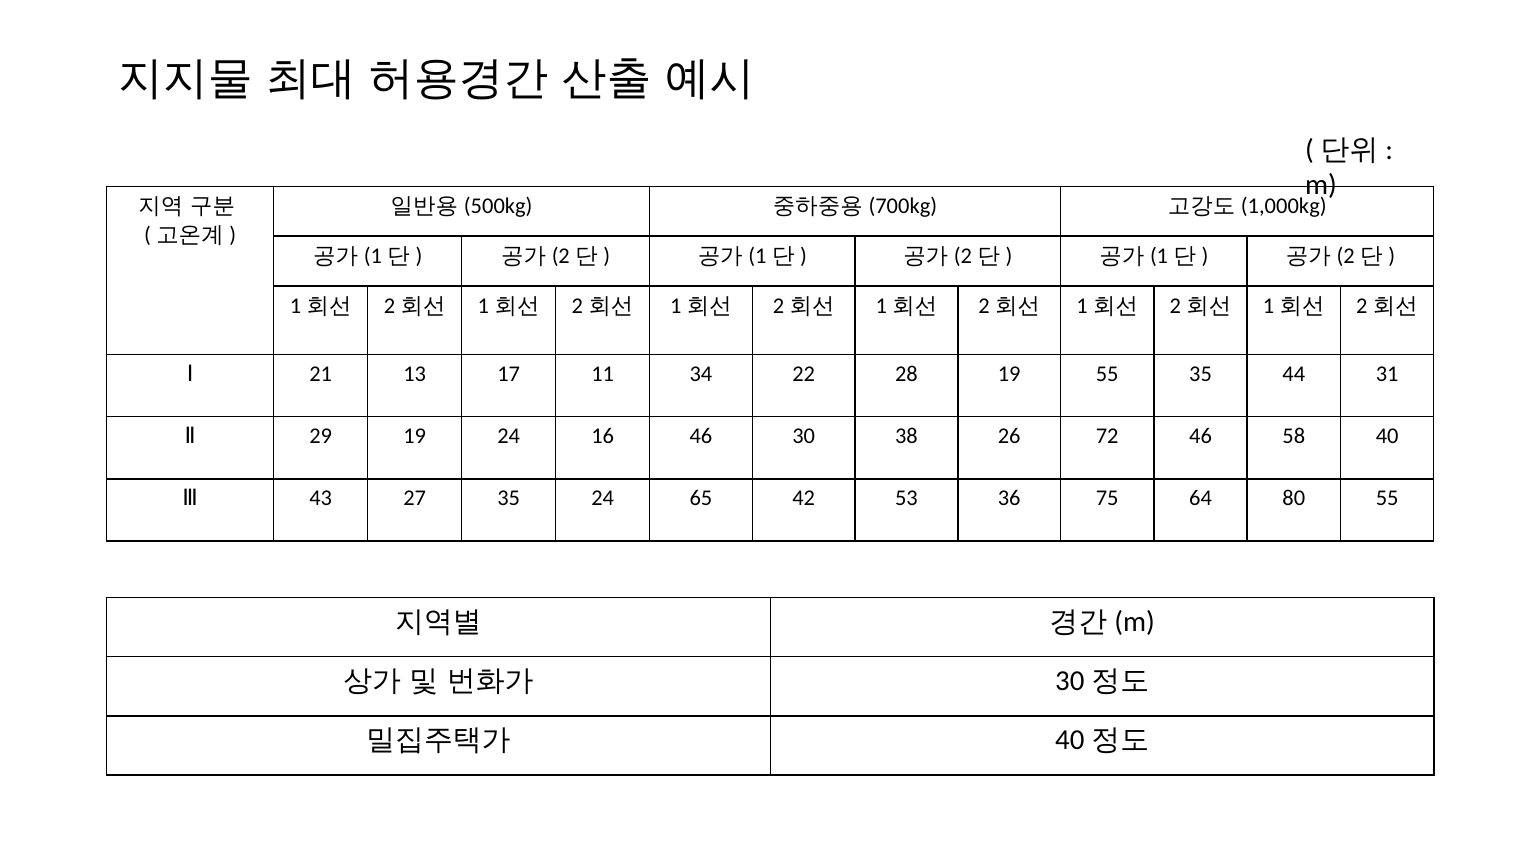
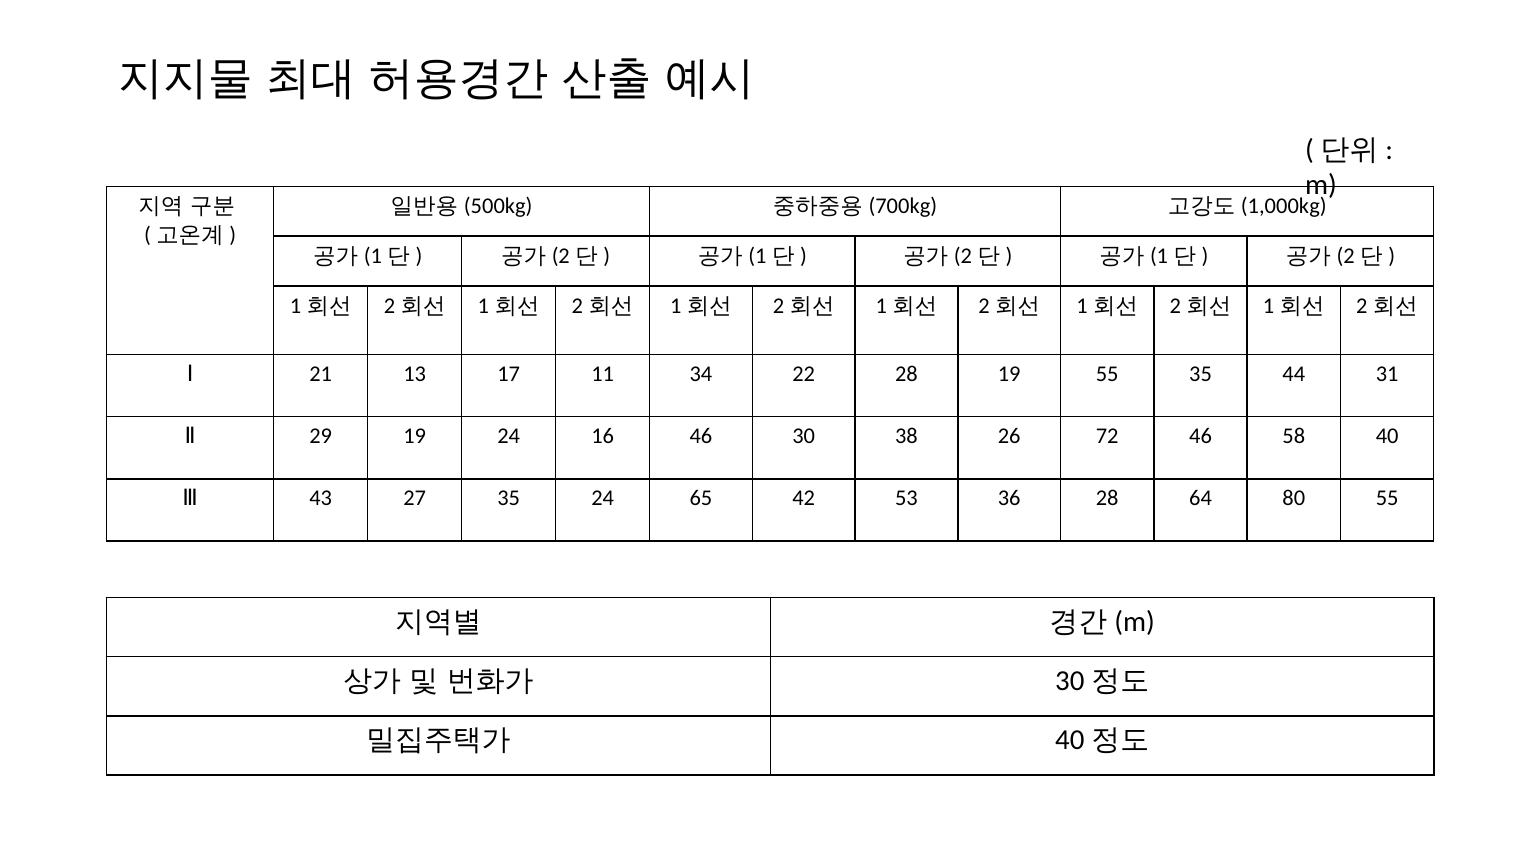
36 75: 75 -> 28
